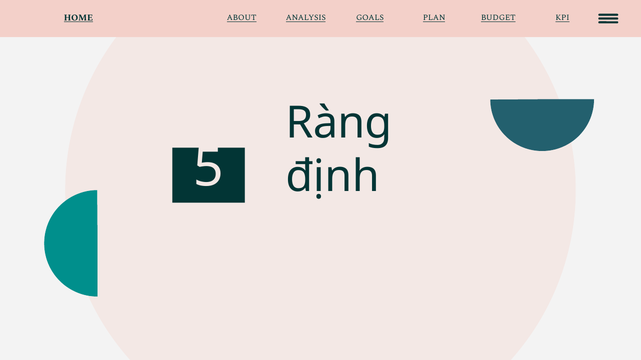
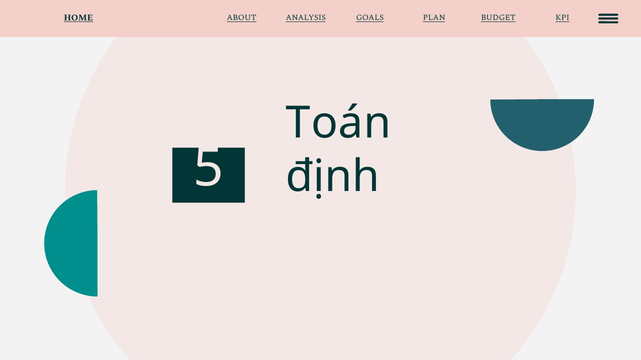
Ràng: Ràng -> Toán
